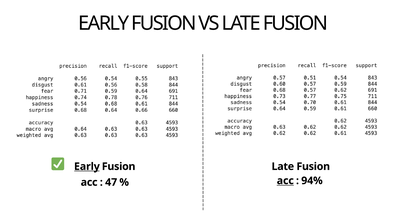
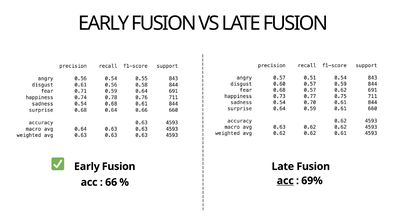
Early at (87, 166) underline: present -> none
47: 47 -> 66
94%: 94% -> 69%
